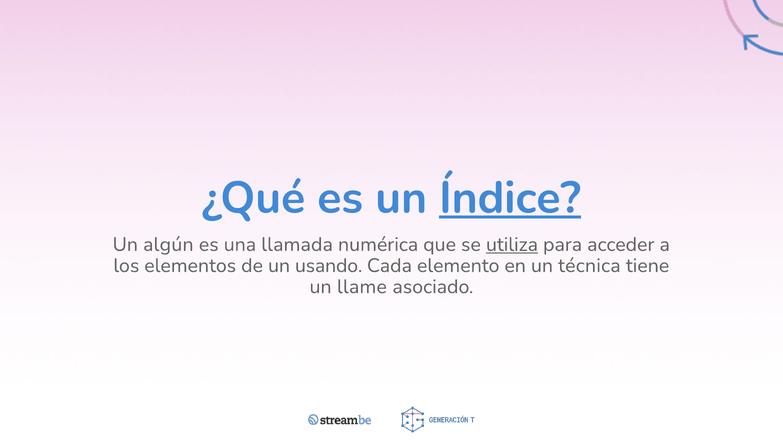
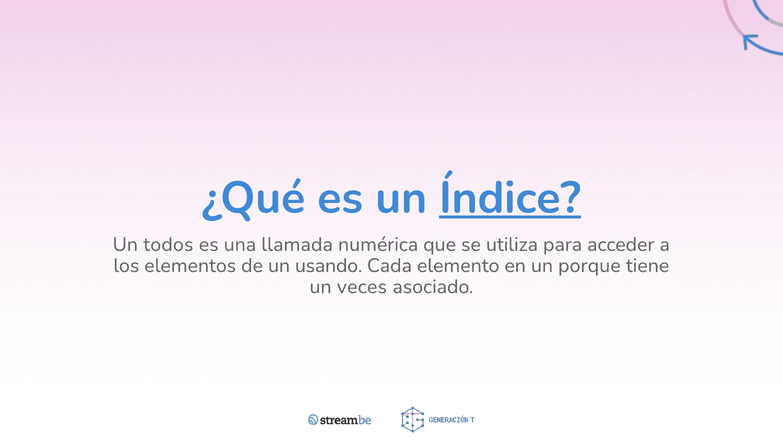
algún: algún -> todos
utiliza underline: present -> none
técnica: técnica -> porque
llame: llame -> veces
